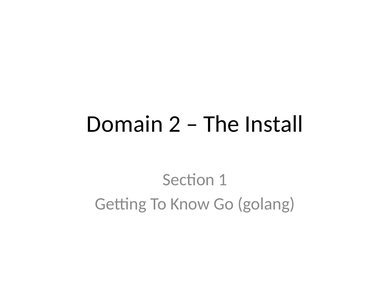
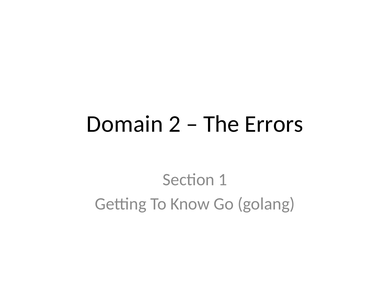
Install: Install -> Errors
